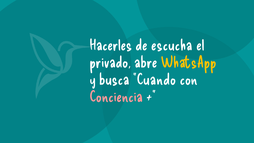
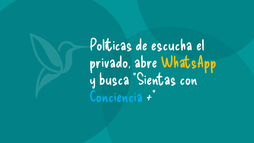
Hacerles: Hacerles -> Políticas
Cuando: Cuando -> Sientas
Conciencia colour: pink -> light blue
